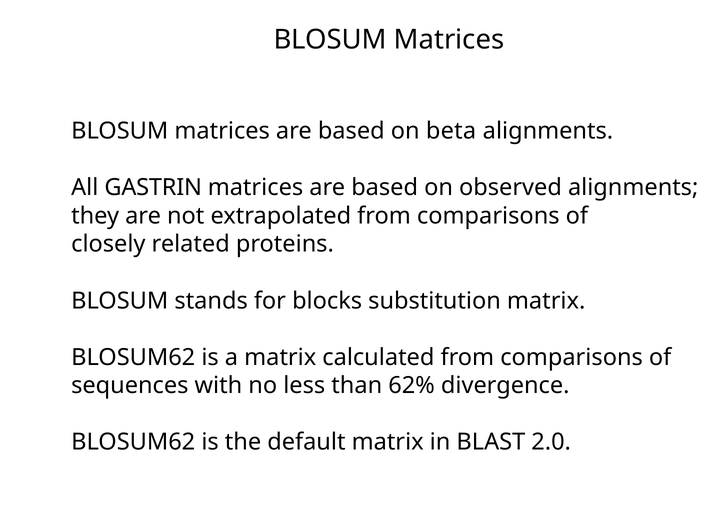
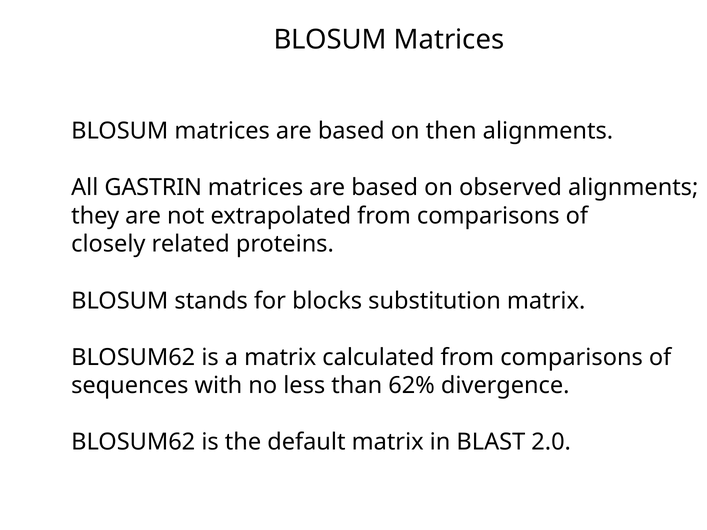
beta: beta -> then
